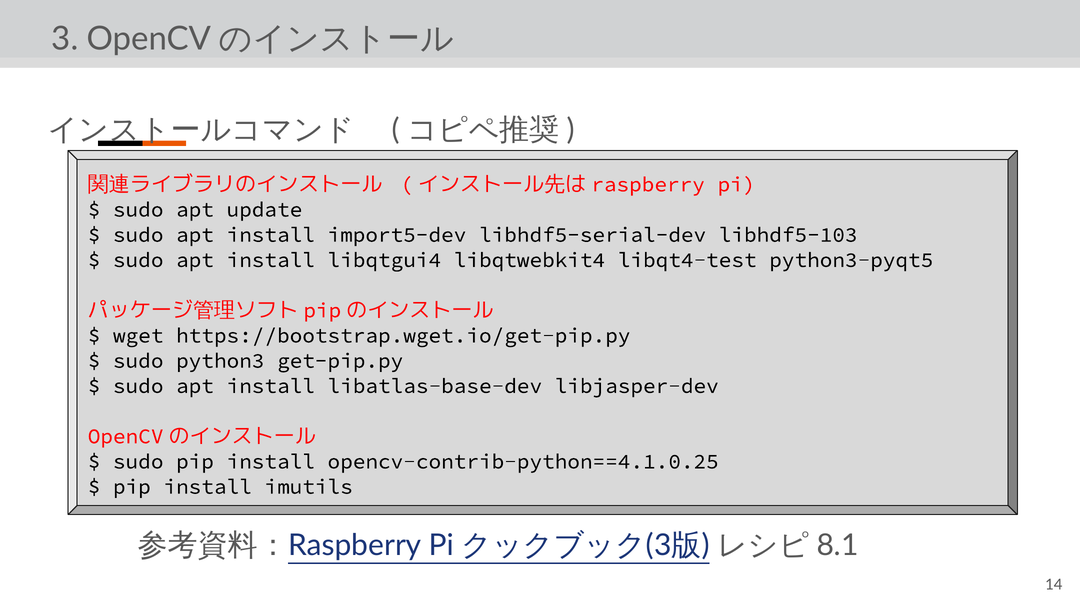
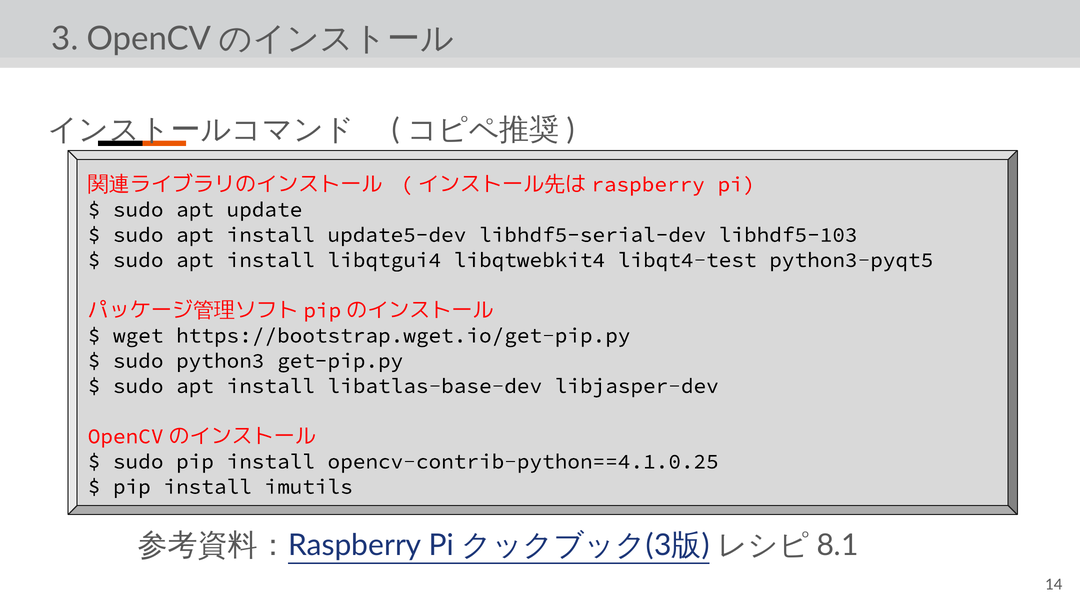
import5-dev: import5-dev -> update5-dev
